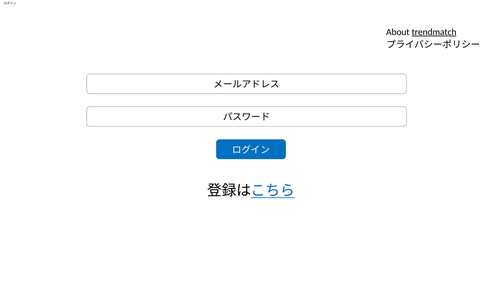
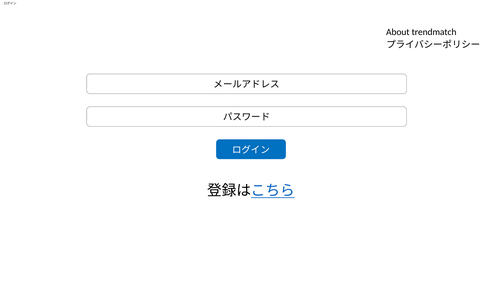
trendmatch underline: present -> none
